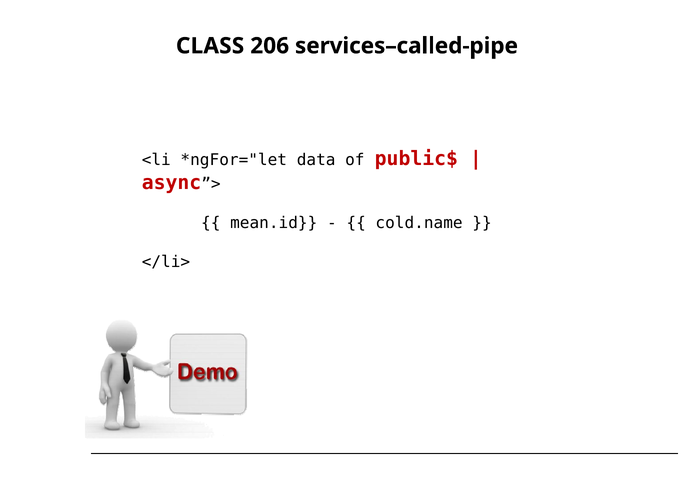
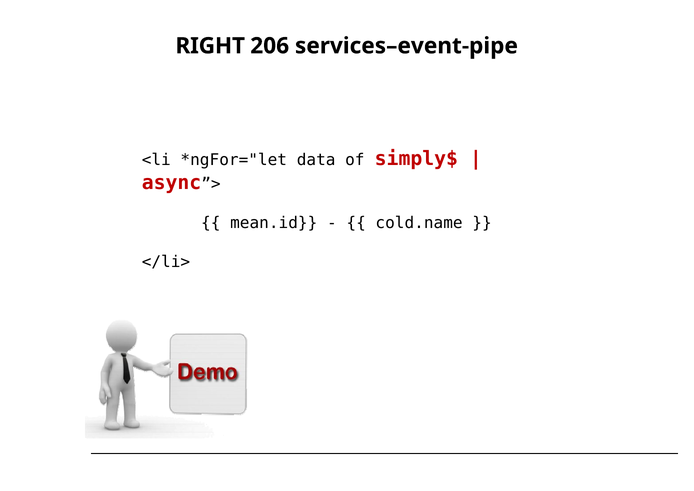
CLASS: CLASS -> RIGHT
services–called-pipe: services–called-pipe -> services–event-pipe
public$: public$ -> simply$
